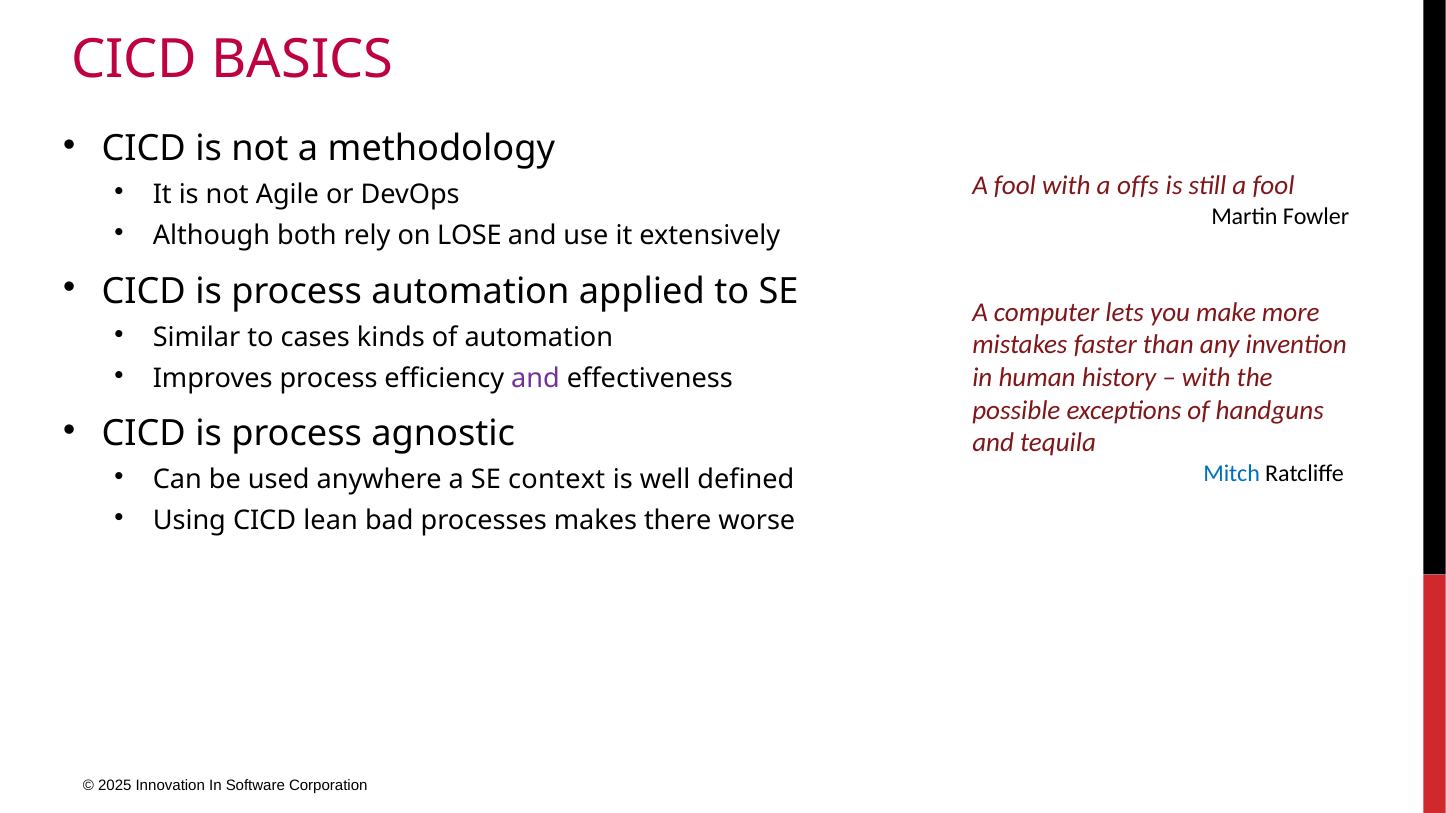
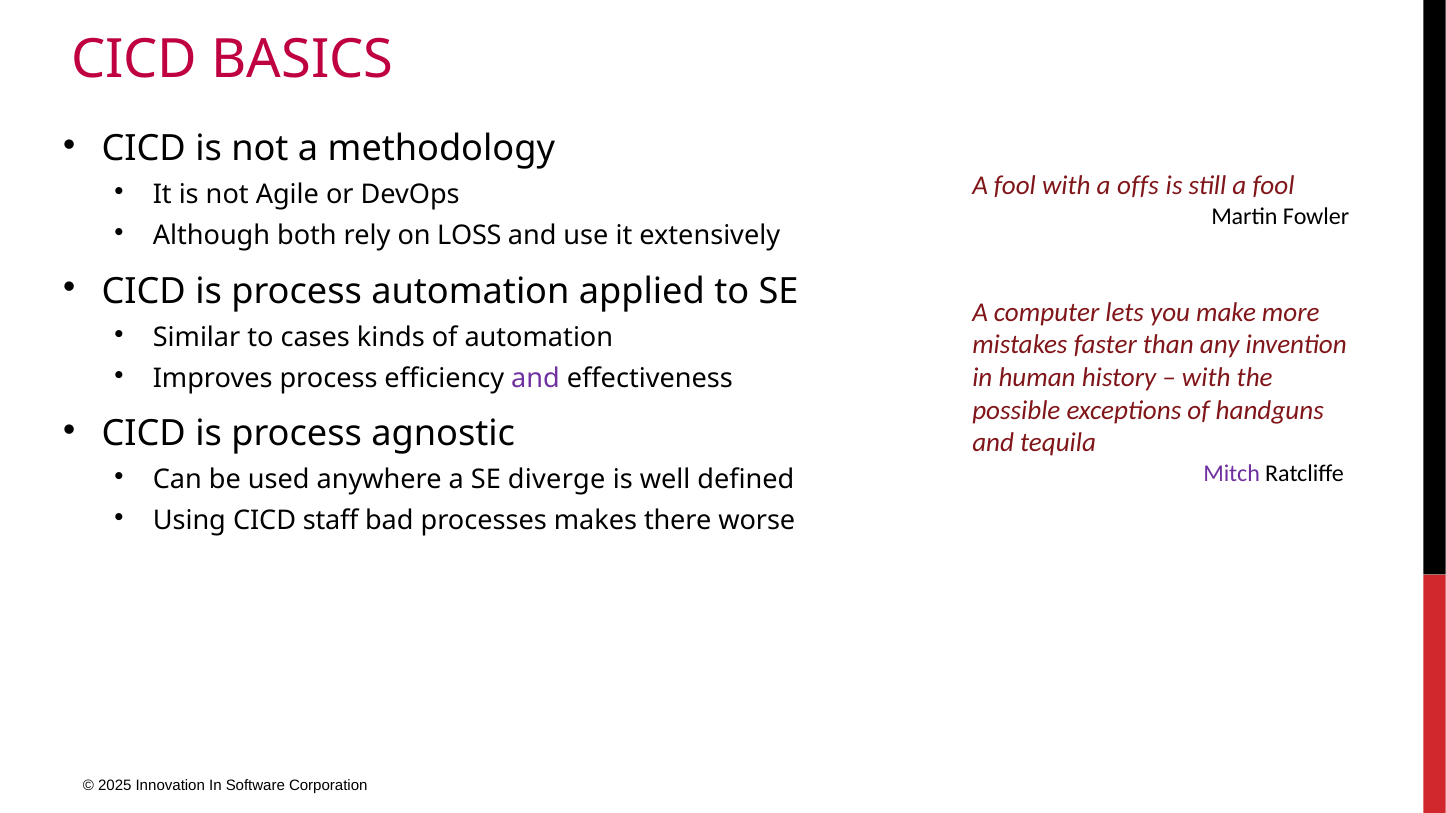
LOSE: LOSE -> LOSS
Mitch colour: blue -> purple
context: context -> diverge
lean: lean -> staff
